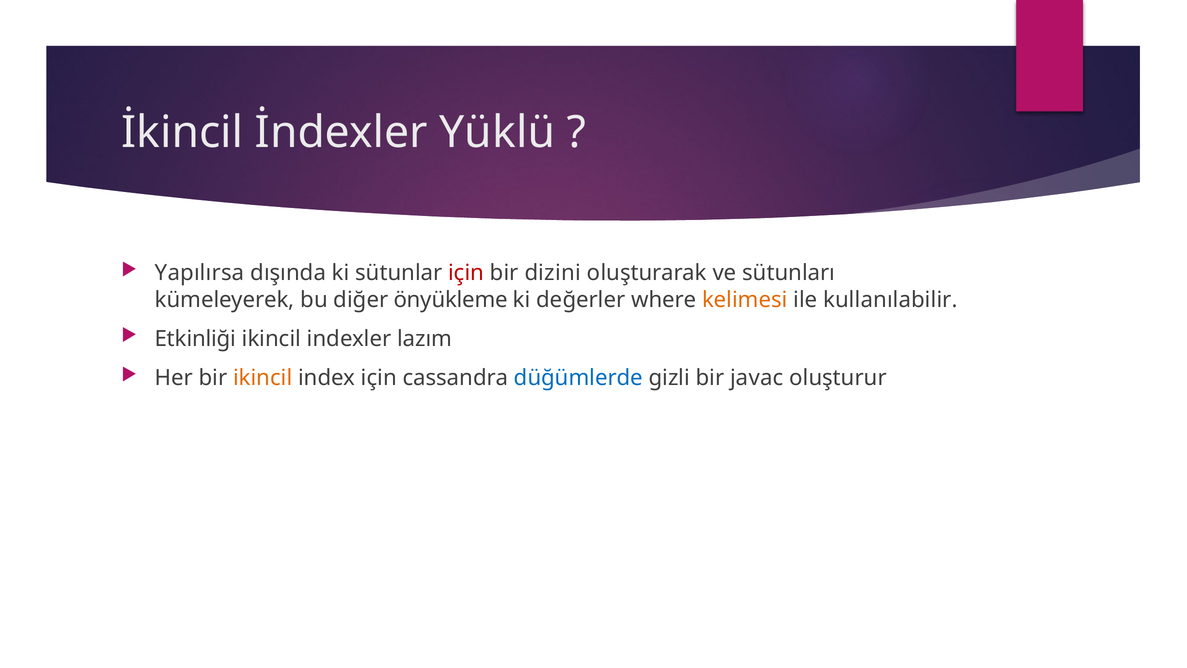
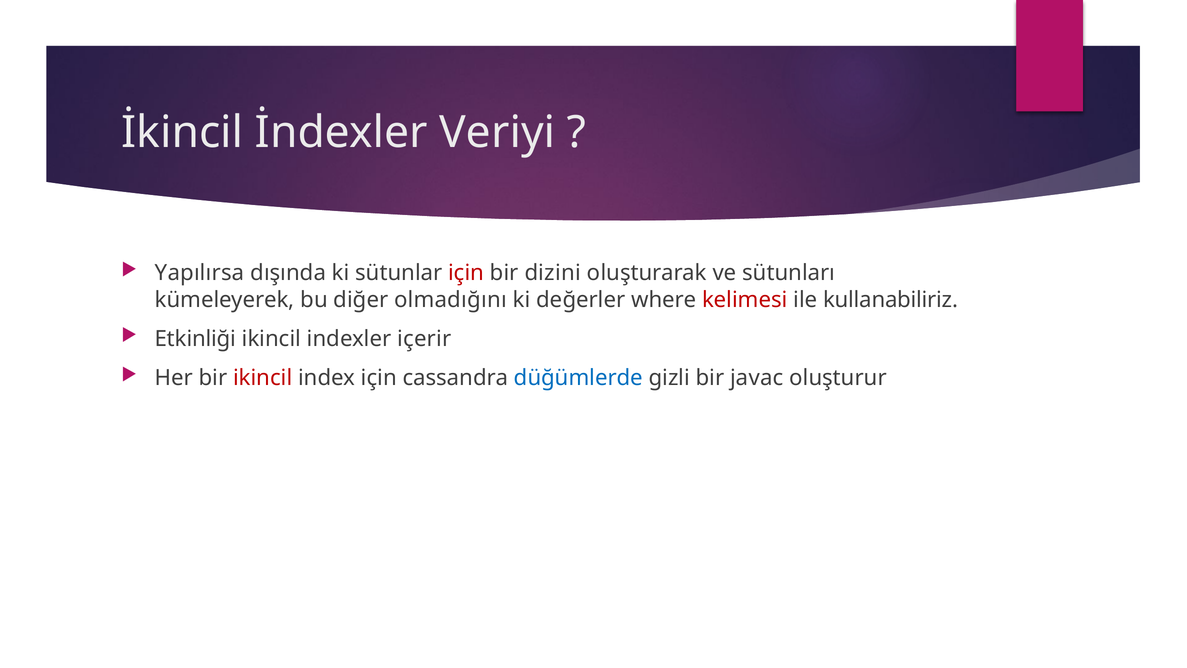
Yüklü: Yüklü -> Veriyi
önyükleme: önyükleme -> olmadığını
kelimesi colour: orange -> red
kullanılabilir: kullanılabilir -> kullanabiliriz
lazım: lazım -> içerir
ikincil at (263, 378) colour: orange -> red
